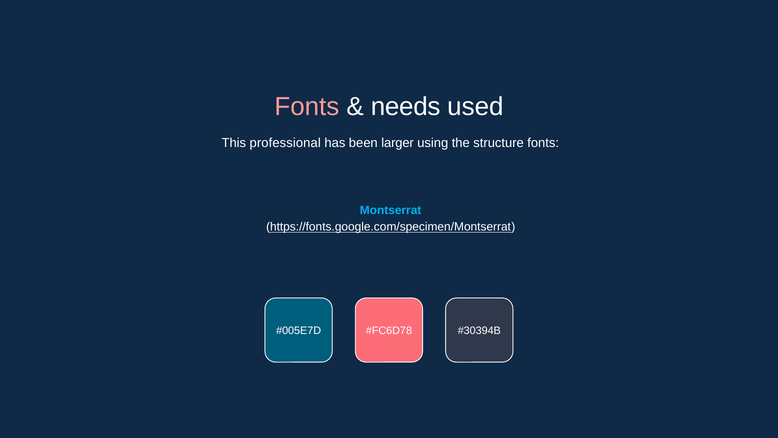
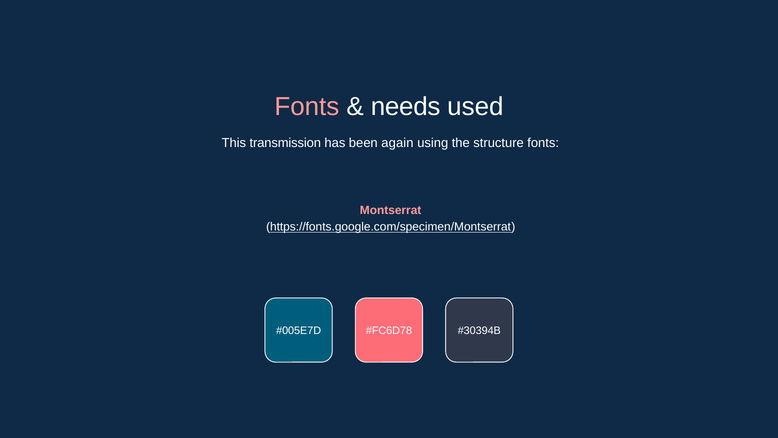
professional: professional -> transmission
larger: larger -> again
Montserrat colour: light blue -> pink
